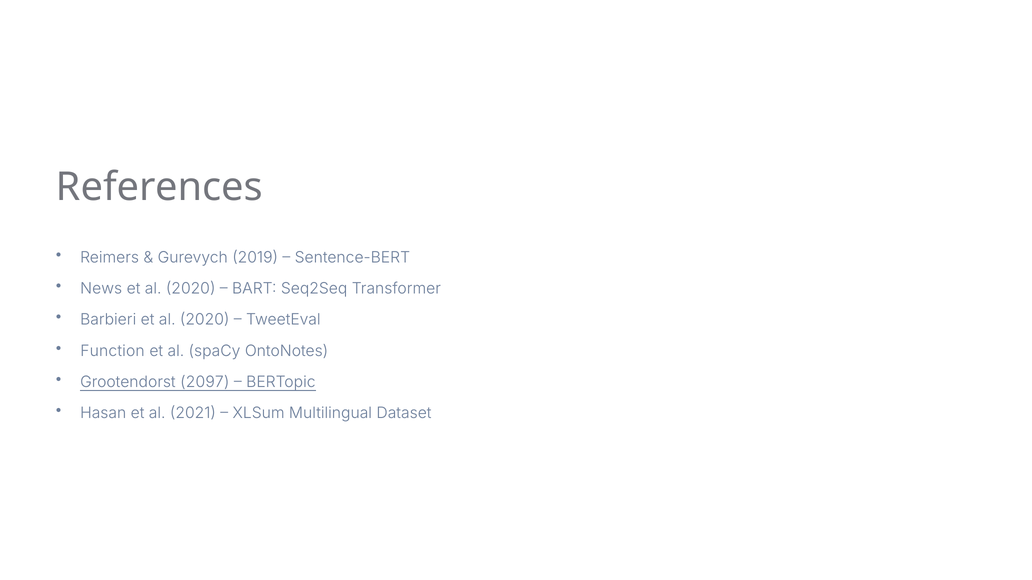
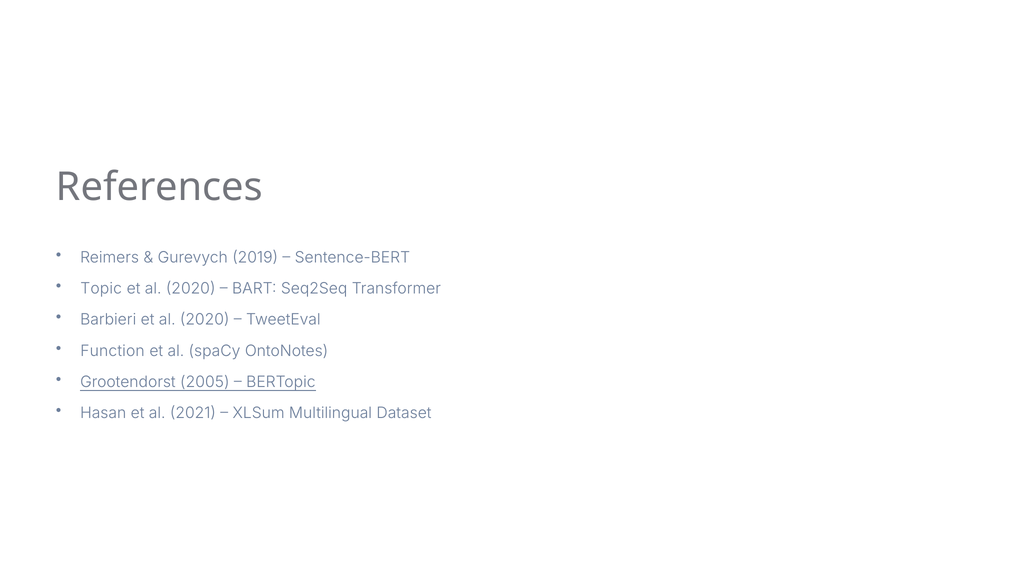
News: News -> Topic
2097: 2097 -> 2005
